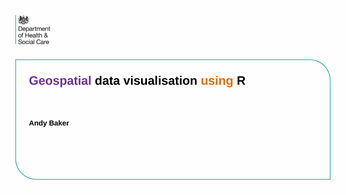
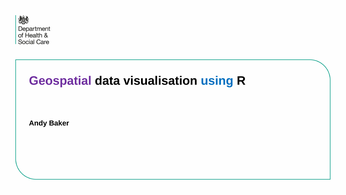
using colour: orange -> blue
